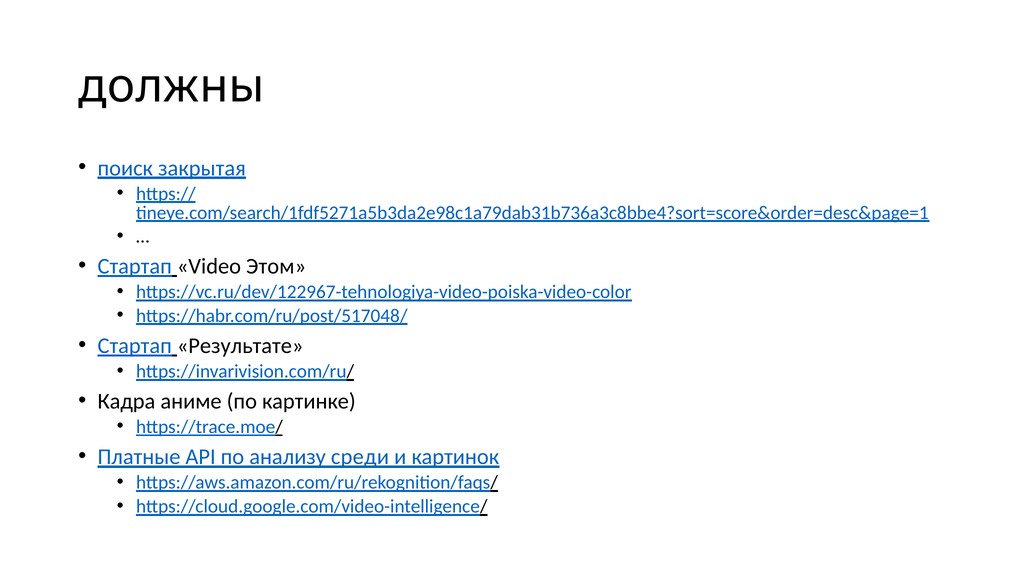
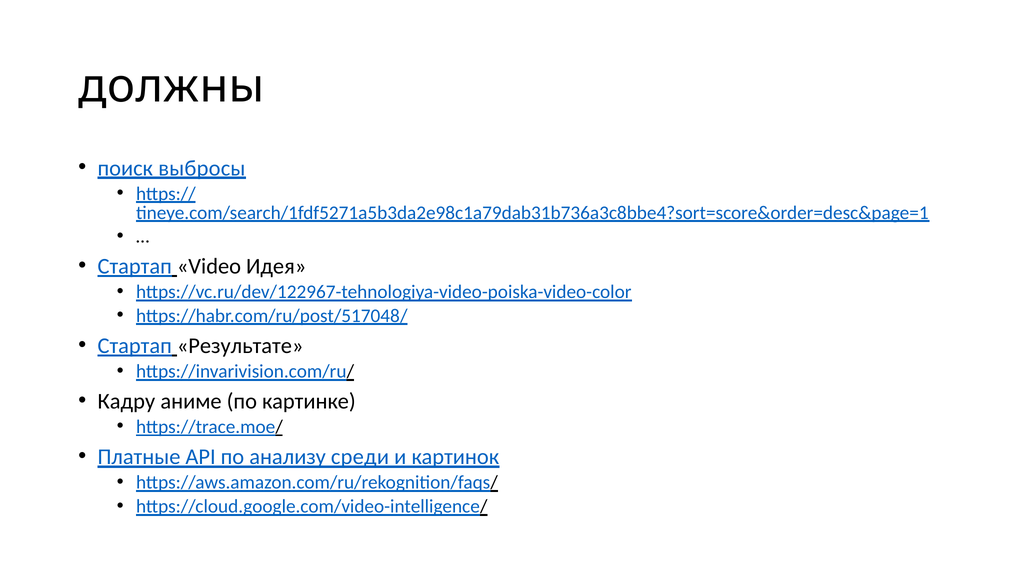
закрытая: закрытая -> выбросы
Этом: Этом -> Идея
Кадра: Кадра -> Кадру
